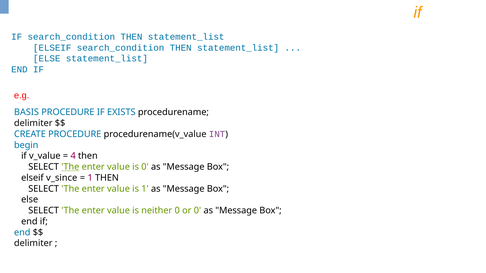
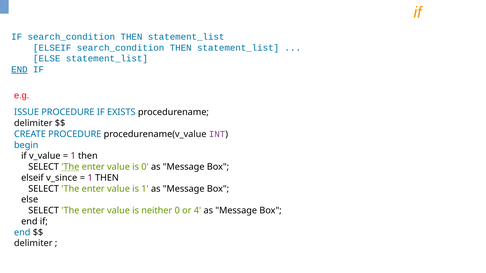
END at (19, 70) underline: none -> present
BASIS: BASIS -> ISSUE
4 at (73, 156): 4 -> 1
or 0: 0 -> 4
